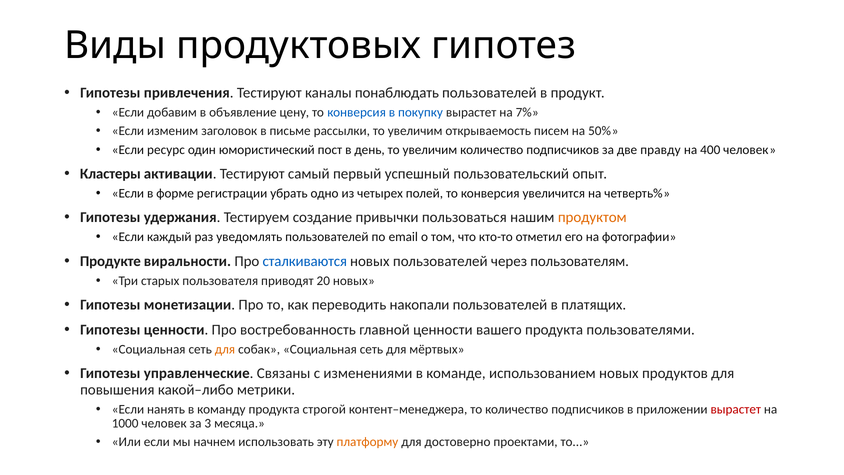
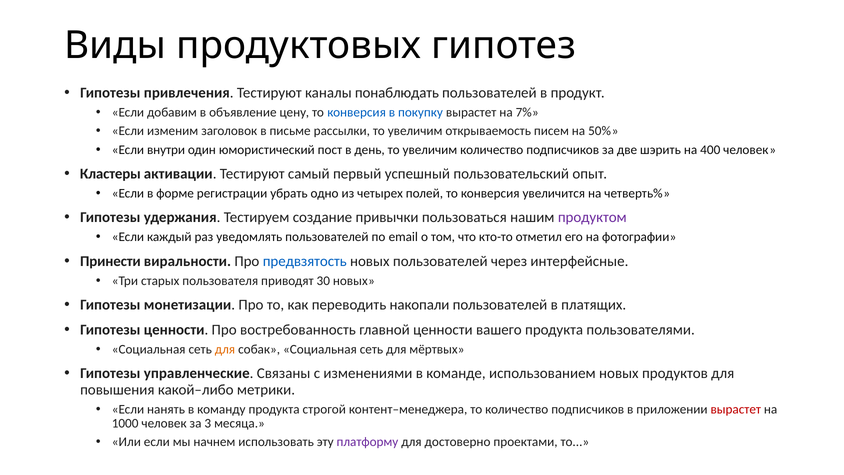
ресурс: ресурс -> внутри
правду: правду -> шэрить
продуктом colour: orange -> purple
Продукте: Продукте -> Принести
сталкиваются: сталкиваются -> предвзятость
пользователям: пользователям -> интерфейсные
20: 20 -> 30
платформу colour: orange -> purple
